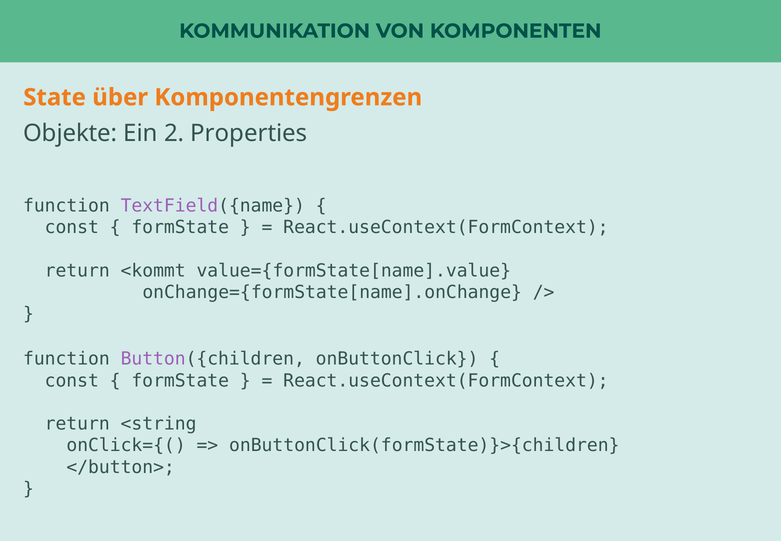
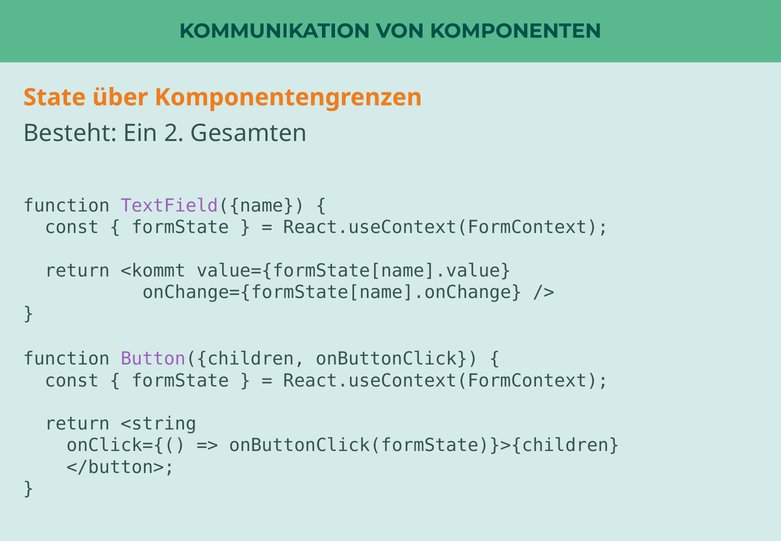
Objekte: Objekte -> Besteht
Properties: Properties -> Gesamten
